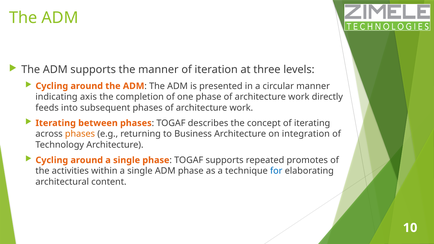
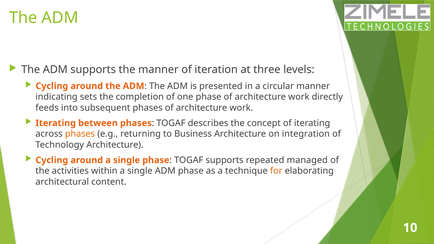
axis: axis -> sets
promotes: promotes -> managed
for colour: blue -> orange
